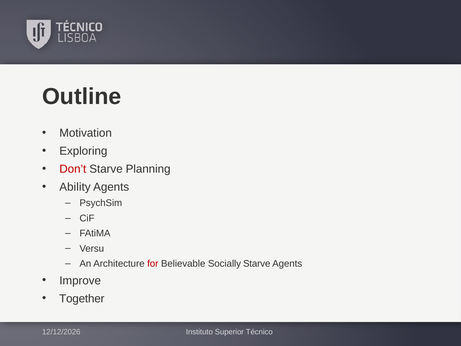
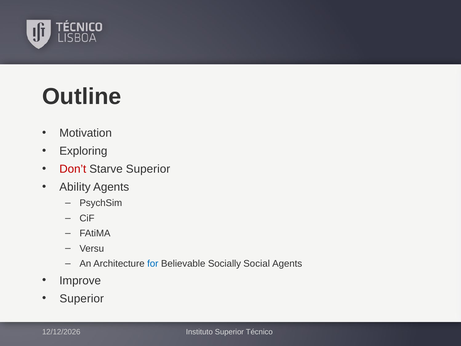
Starve Planning: Planning -> Superior
for colour: red -> blue
Socially Starve: Starve -> Social
Together at (82, 298): Together -> Superior
